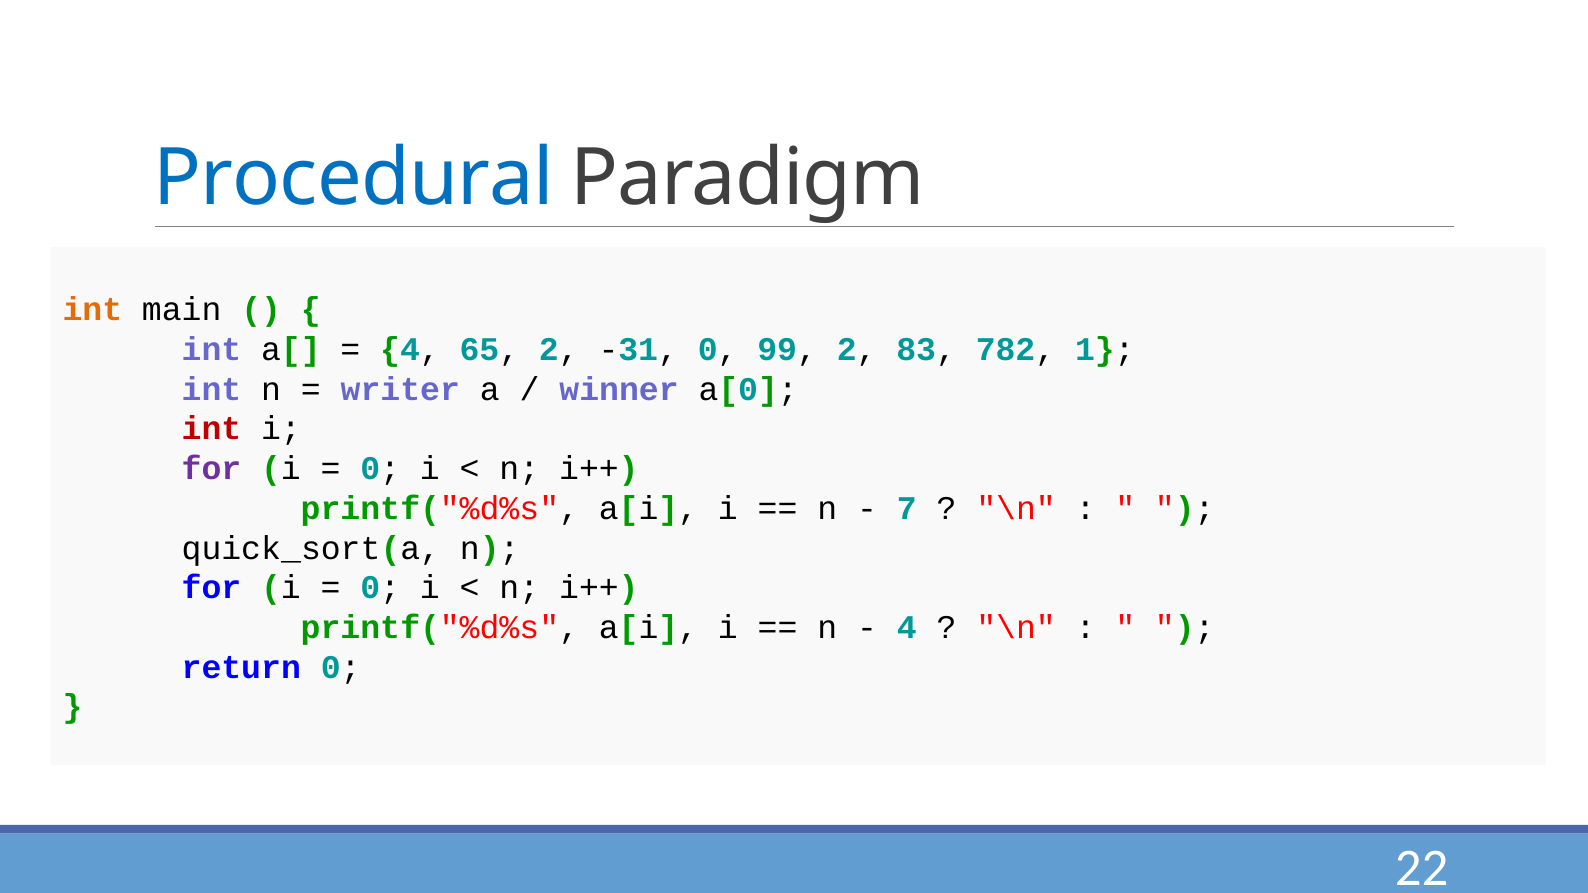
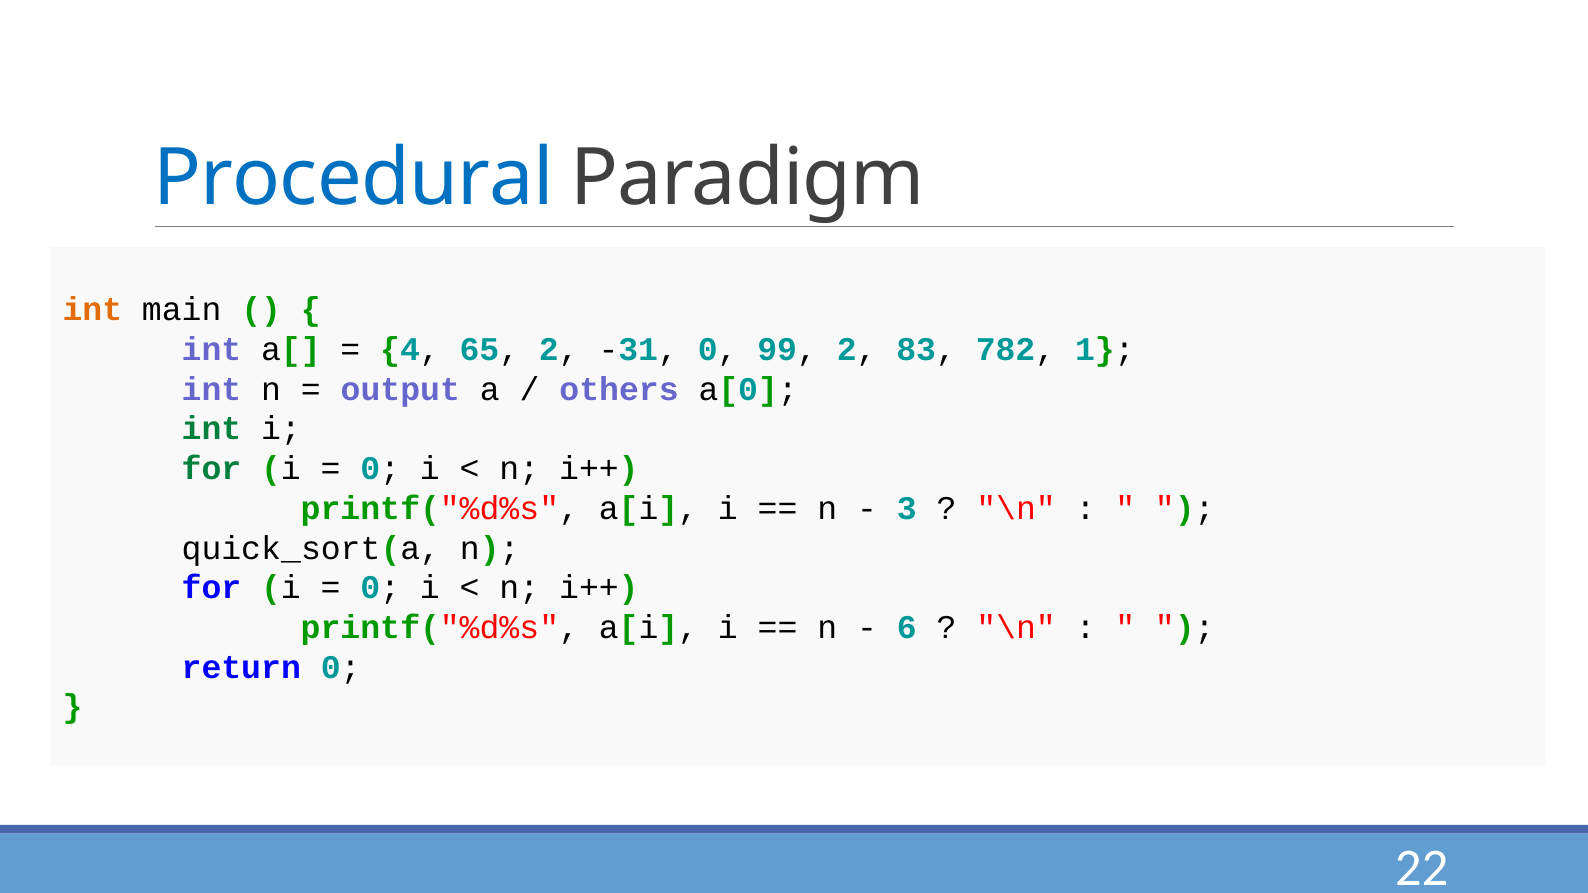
writer: writer -> output
winner: winner -> others
int at (211, 429) colour: red -> green
for at (211, 469) colour: purple -> green
7: 7 -> 3
4 at (907, 628): 4 -> 6
